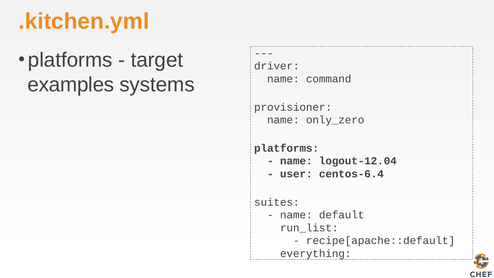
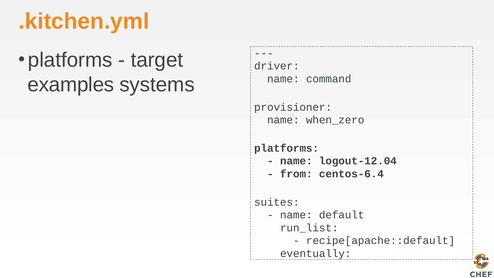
only_zero: only_zero -> when_zero
user: user -> from
everything: everything -> eventually
